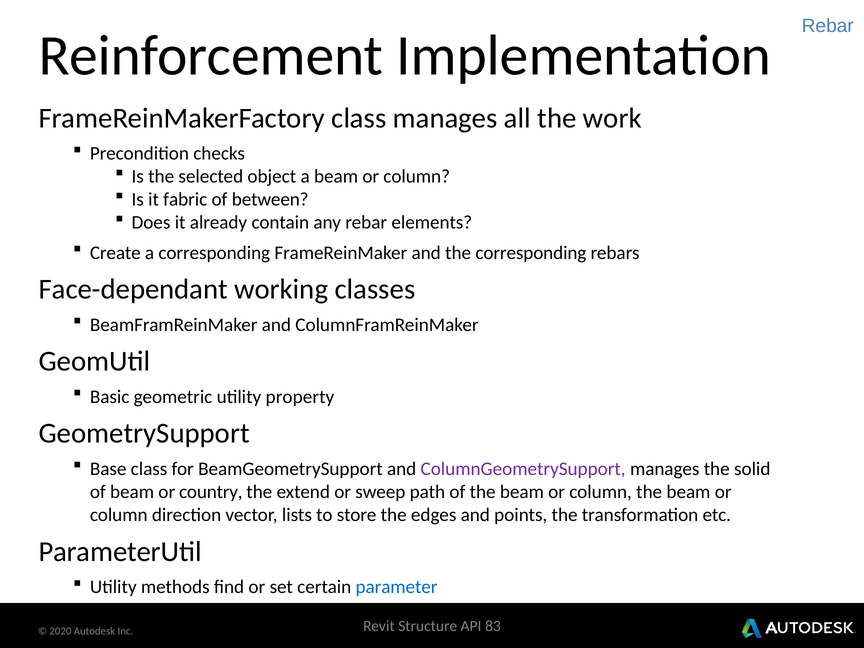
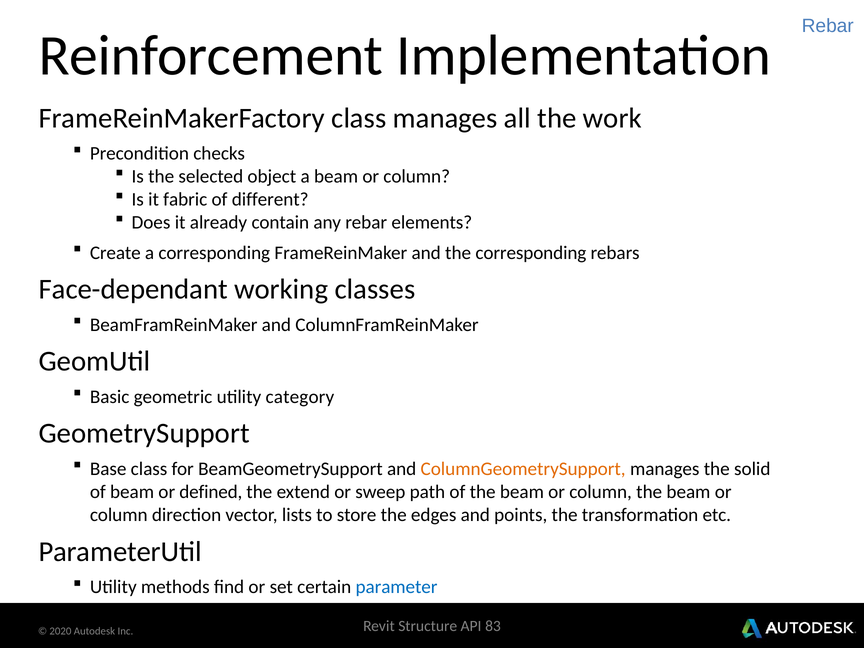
between: between -> different
property: property -> category
ColumnGeometrySupport colour: purple -> orange
country: country -> defined
